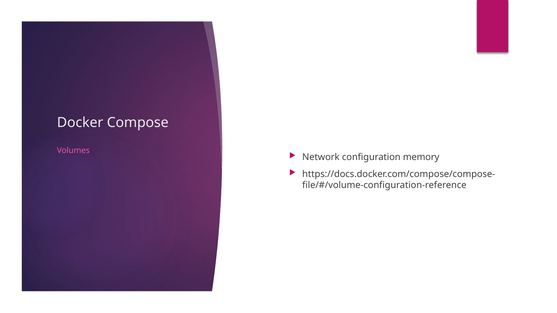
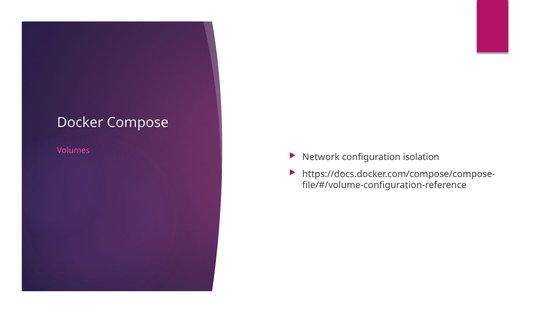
memory: memory -> isolation
